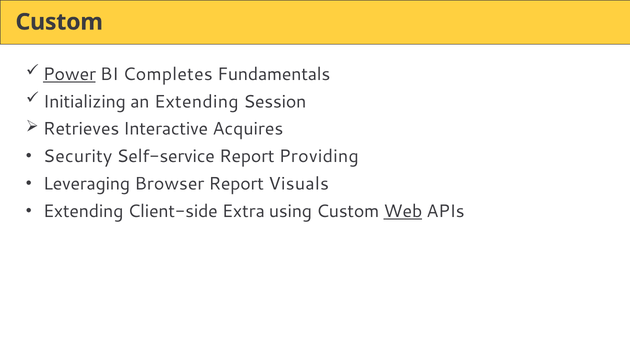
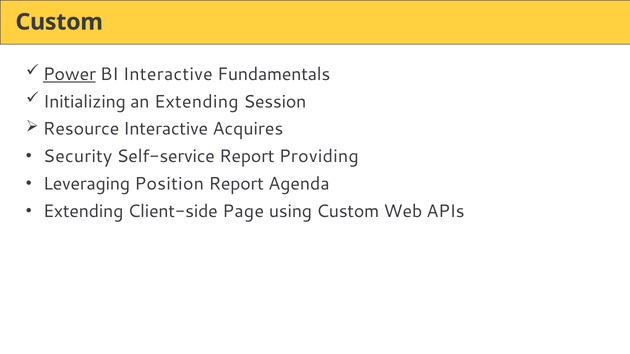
BI Completes: Completes -> Interactive
Retrieves: Retrieves -> Resource
Browser: Browser -> Position
Visuals: Visuals -> Agenda
Extra: Extra -> Page
Web underline: present -> none
